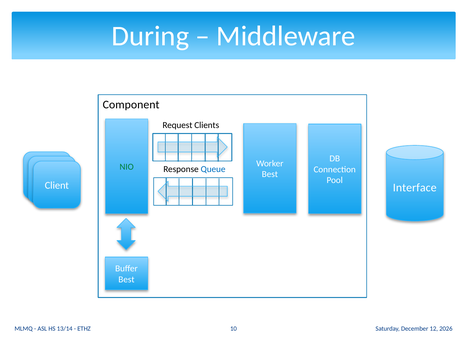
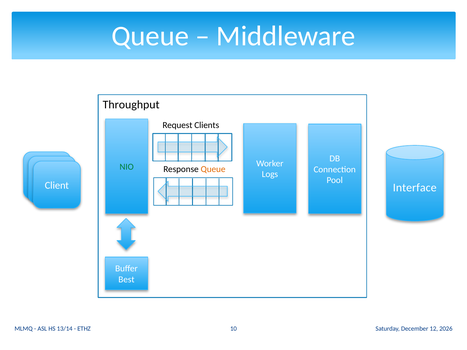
During at (150, 36): During -> Queue
Component: Component -> Throughput
Queue at (213, 169) colour: blue -> orange
Best at (270, 174): Best -> Logs
